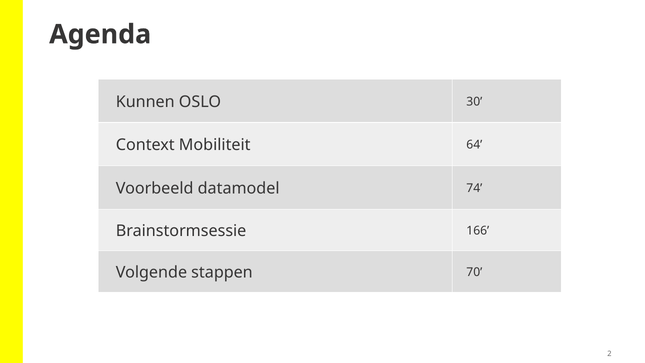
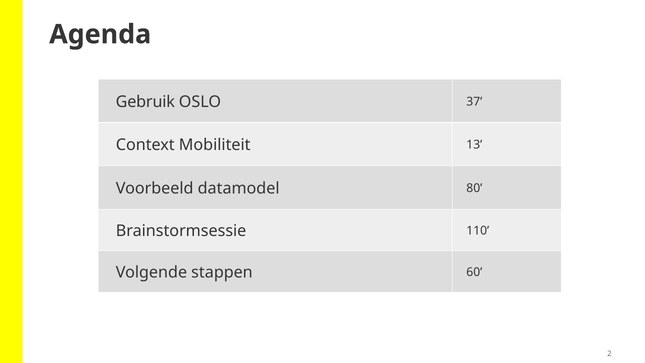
Kunnen: Kunnen -> Gebruik
30: 30 -> 37
64: 64 -> 13
74: 74 -> 80
166: 166 -> 110
70: 70 -> 60
